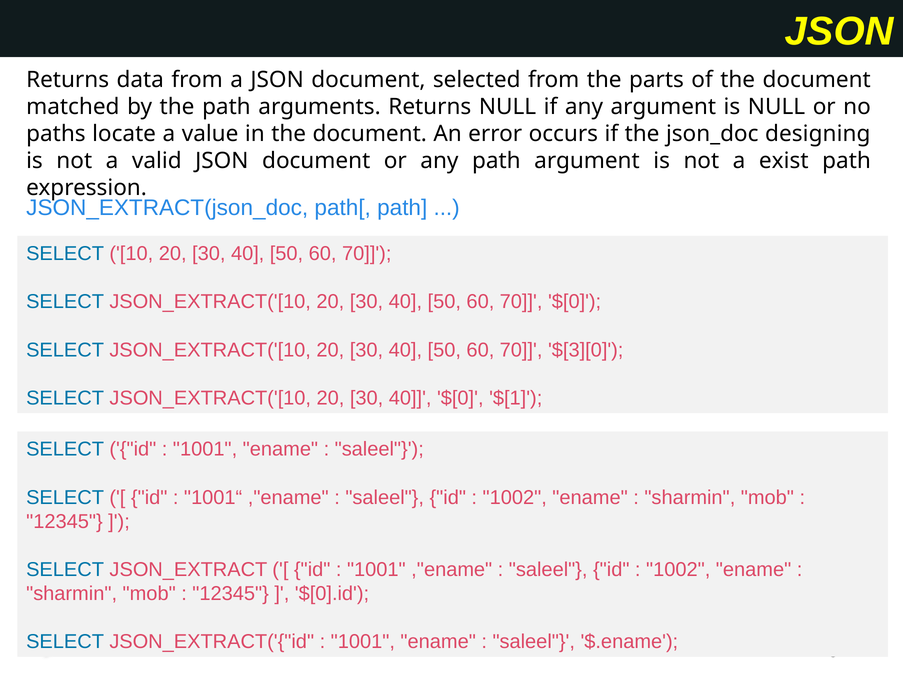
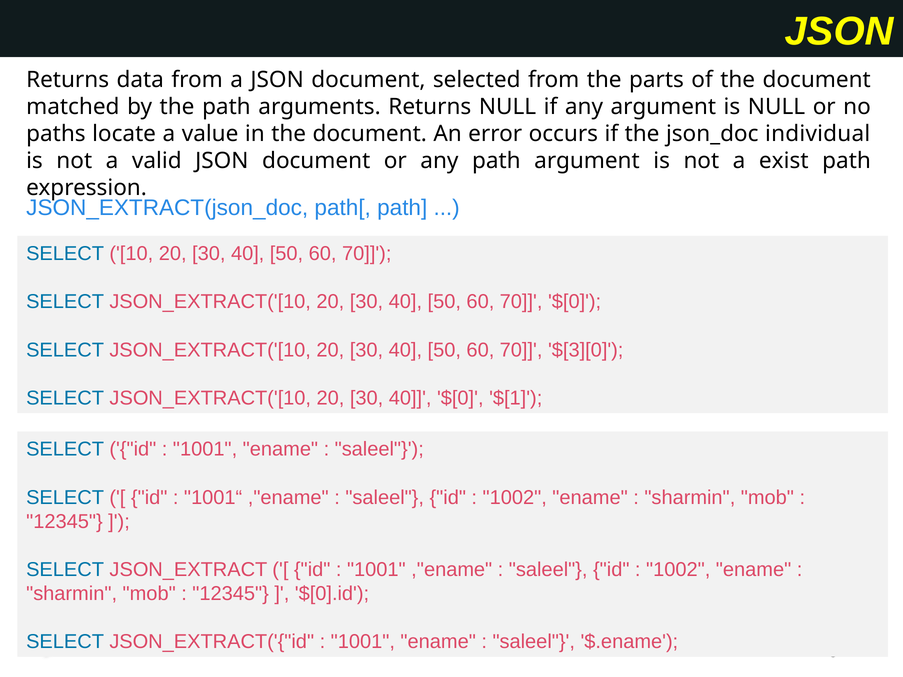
designing: designing -> individual
